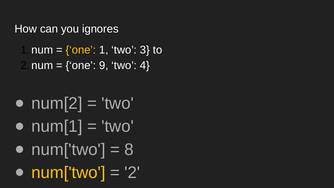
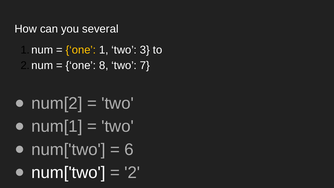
ignores: ignores -> several
9: 9 -> 8
4: 4 -> 7
8: 8 -> 6
num['two at (68, 172) colour: yellow -> white
